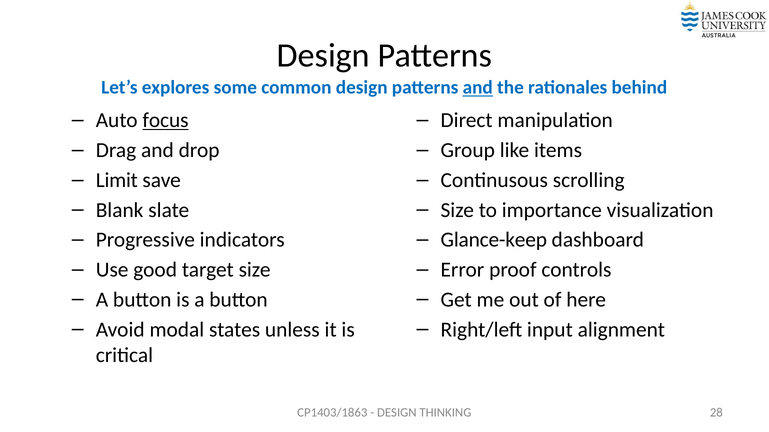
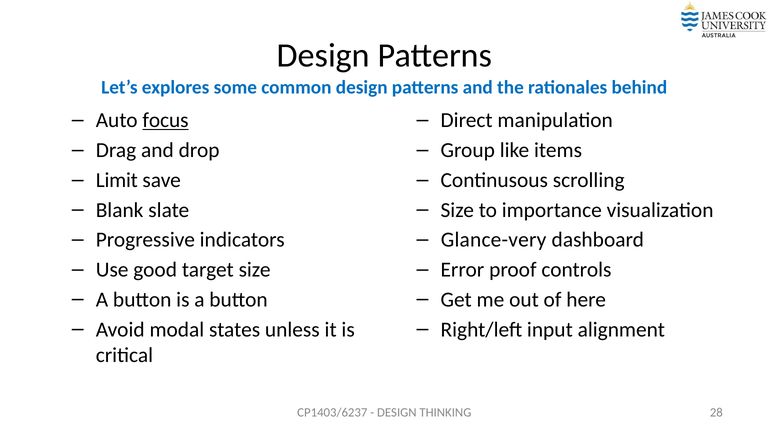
and at (478, 88) underline: present -> none
Glance-keep: Glance-keep -> Glance-very
CP1403/1863: CP1403/1863 -> CP1403/6237
